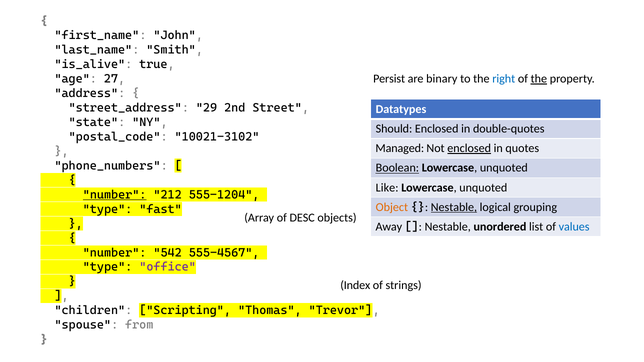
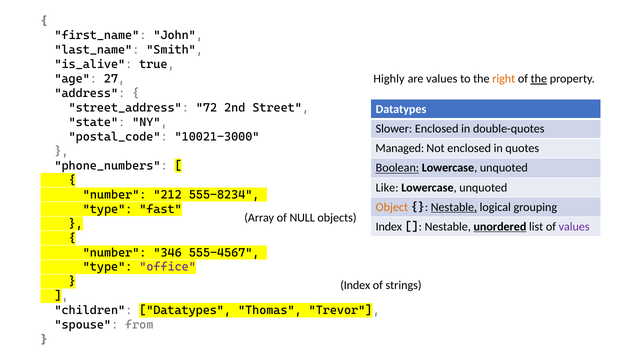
Persist: Persist -> Highly
are binary: binary -> values
right colour: blue -> orange
29: 29 -> 72
Should: Should -> Slower
10021-3102: 10021-3102 -> 10021-3000
enclosed at (469, 149) underline: present -> none
number at (115, 195) underline: present -> none
555-1204: 555-1204 -> 555-8234
DESC: DESC -> NULL
Away at (389, 227): Away -> Index
unordered underline: none -> present
values at (574, 227) colour: blue -> purple
542: 542 -> 346
children Scripting: Scripting -> Datatypes
